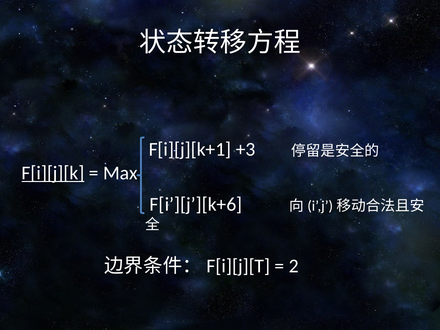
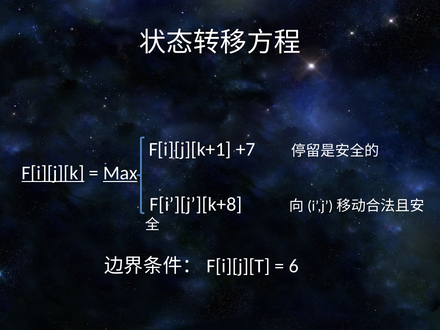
+3: +3 -> +7
Max underline: none -> present
F[i’][j’][k+6: F[i’][j’][k+6 -> F[i’][j’][k+8
2: 2 -> 6
